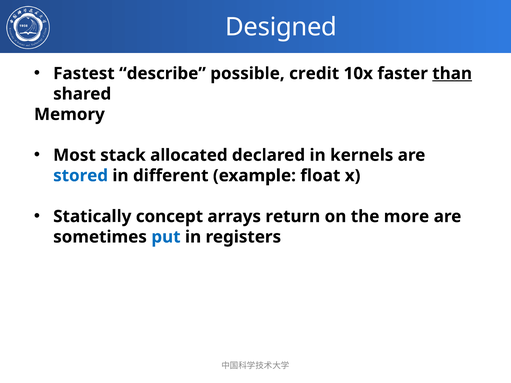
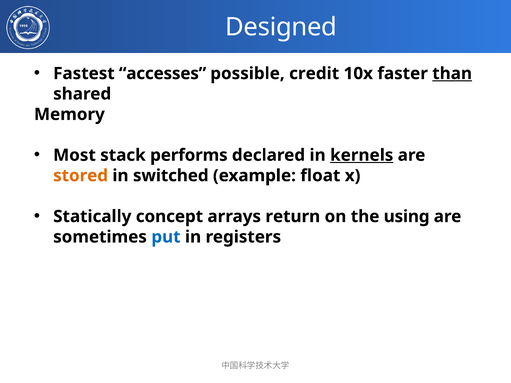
describe: describe -> accesses
allocated: allocated -> performs
kernels underline: none -> present
stored colour: blue -> orange
different: different -> switched
more: more -> using
